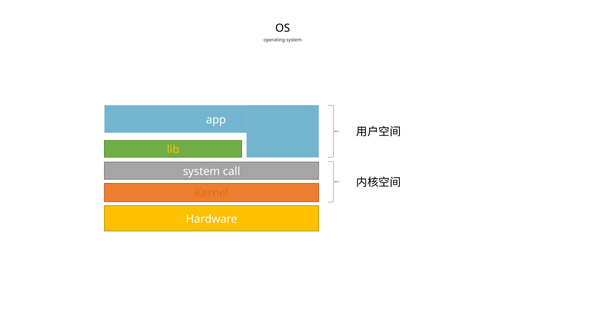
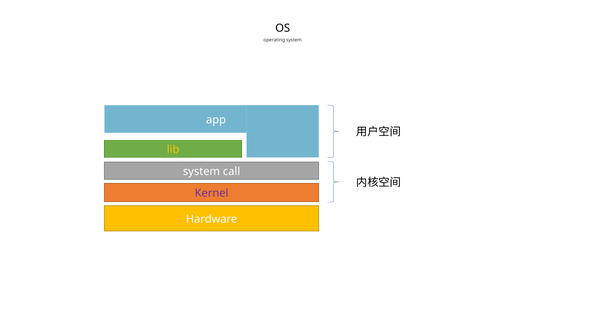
Kernel colour: orange -> purple
